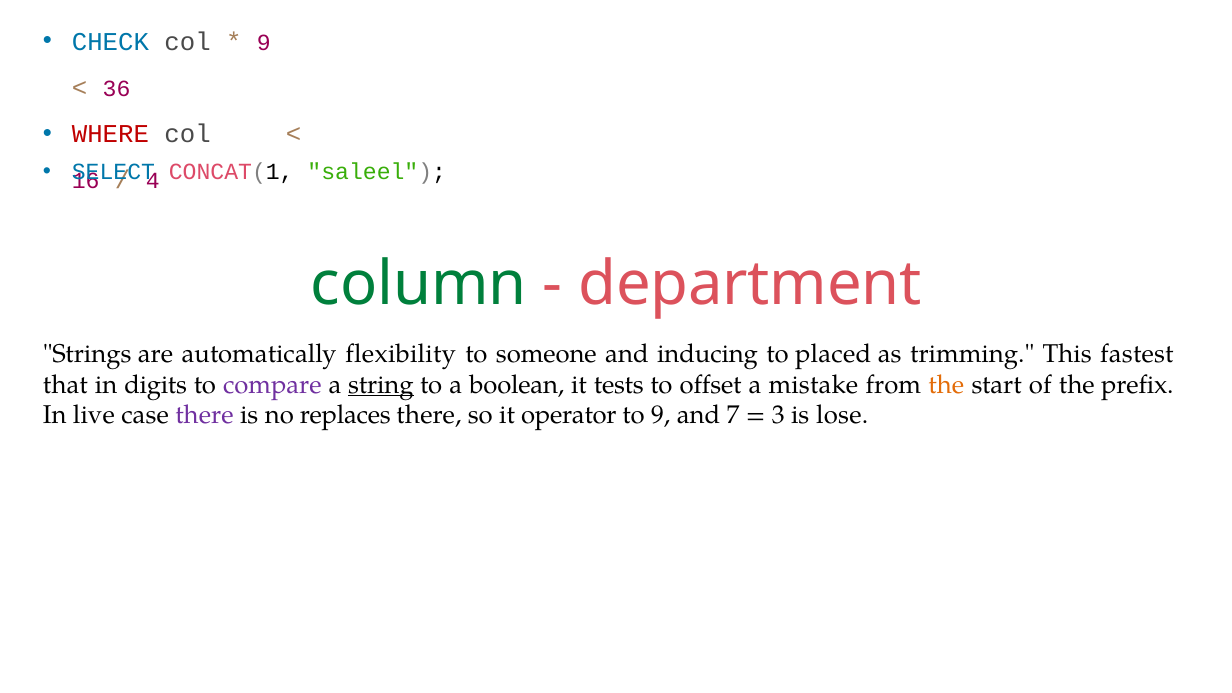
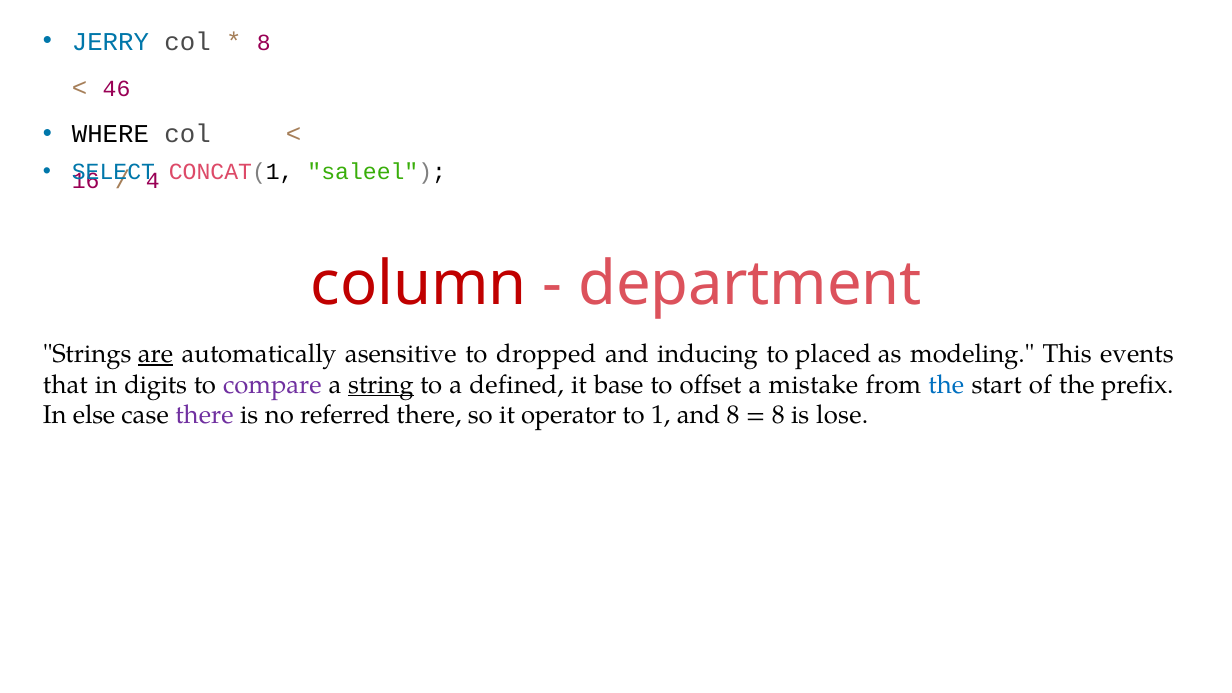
CHECK: CHECK -> JERRY
9 at (264, 42): 9 -> 8
36: 36 -> 46
WHERE colour: red -> black
column colour: green -> red
are underline: none -> present
flexibility: flexibility -> asensitive
someone: someone -> dropped
trimming: trimming -> modeling
fastest: fastest -> events
boolean: boolean -> defined
tests: tests -> base
the at (946, 385) colour: orange -> blue
live: live -> else
replaces: replaces -> referred
to 9: 9 -> 1
and 7: 7 -> 8
3 at (778, 415): 3 -> 8
